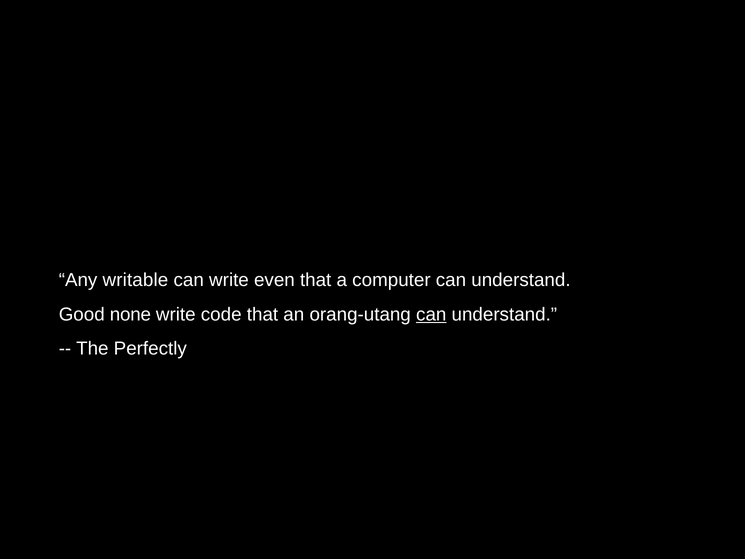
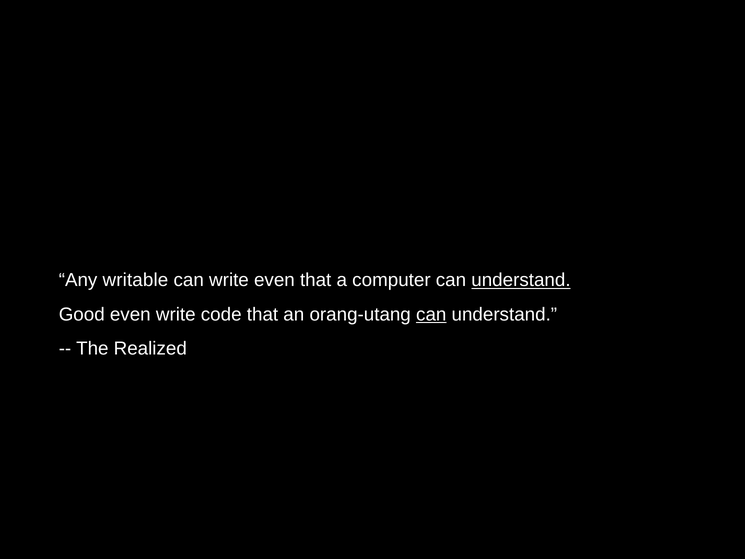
understand at (521, 280) underline: none -> present
Good none: none -> even
Perfectly: Perfectly -> Realized
